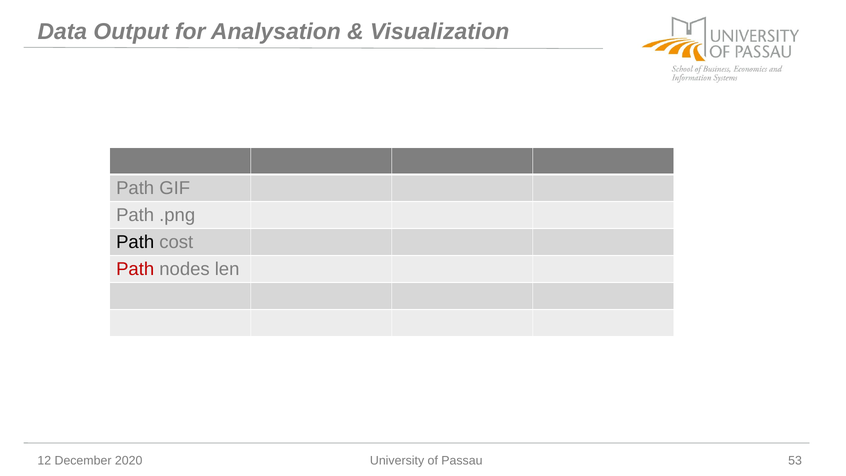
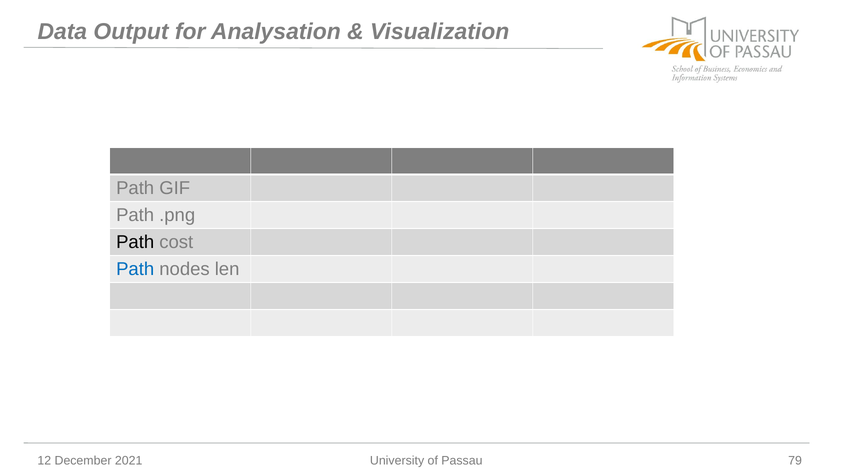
Path at (135, 269) colour: red -> blue
2020: 2020 -> 2021
53: 53 -> 79
